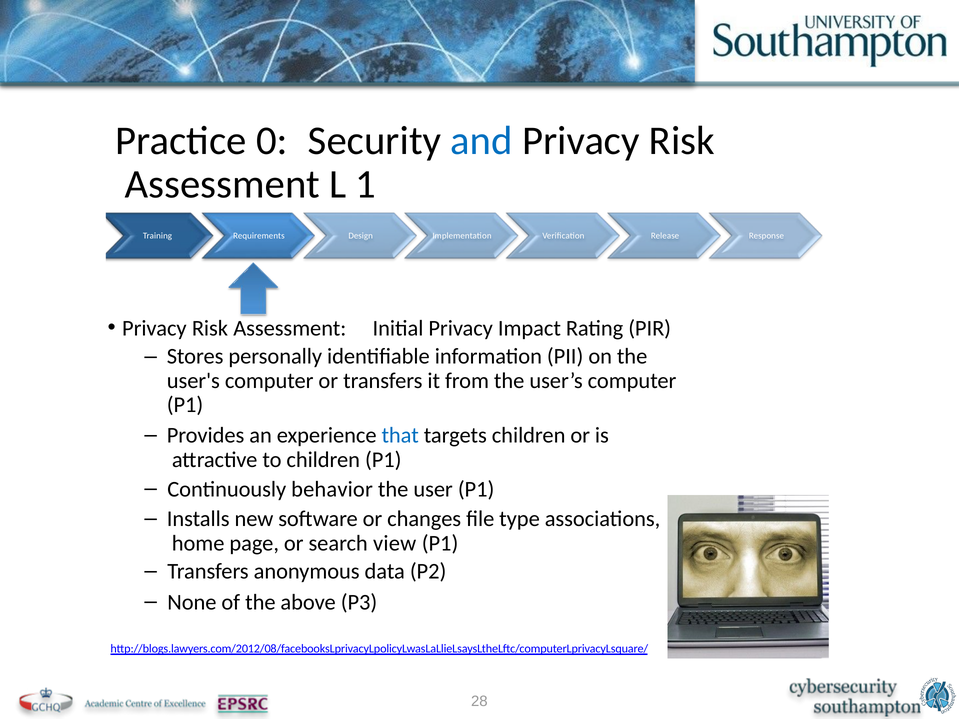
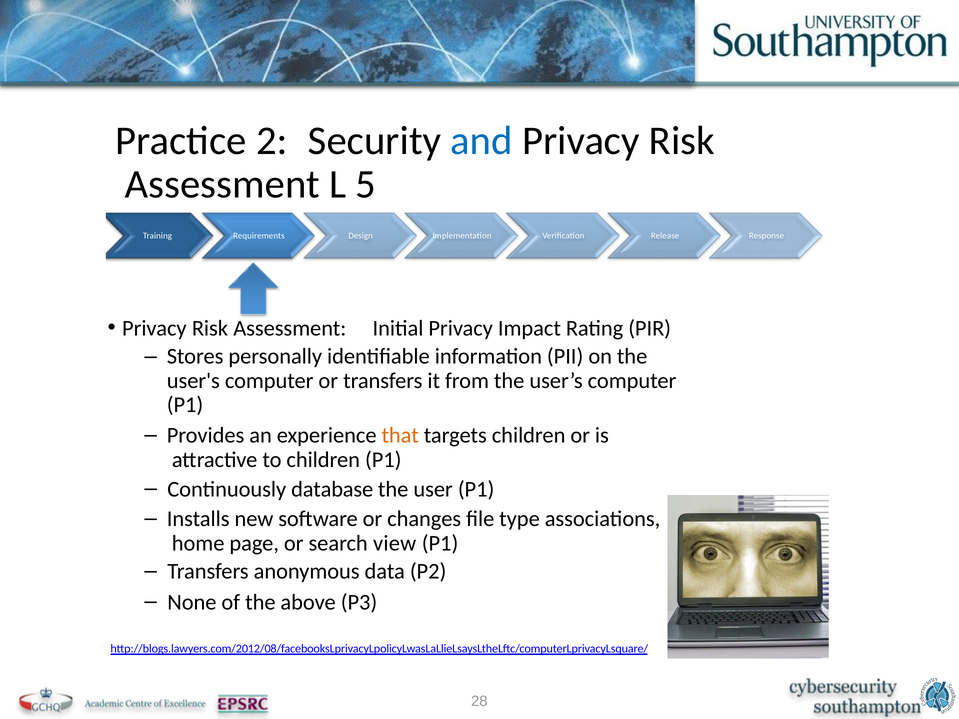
0: 0 -> 2
1: 1 -> 5
that colour: blue -> orange
behavior: behavior -> database
